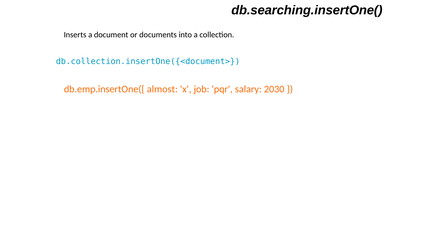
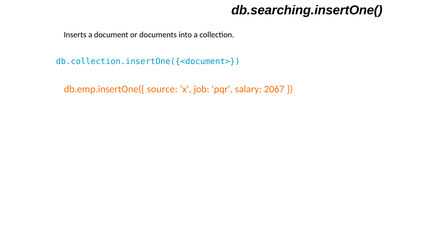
almost: almost -> source
2030: 2030 -> 2067
